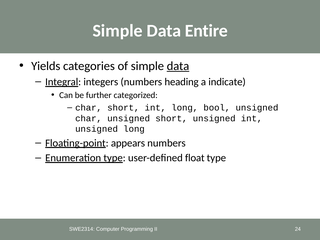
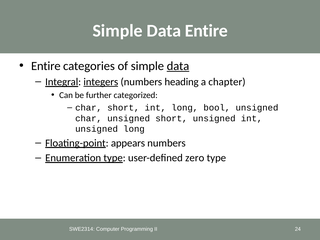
Yields at (46, 66): Yields -> Entire
integers underline: none -> present
indicate: indicate -> chapter
float: float -> zero
